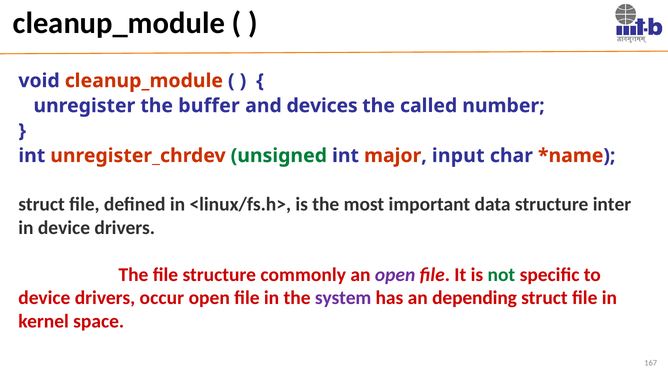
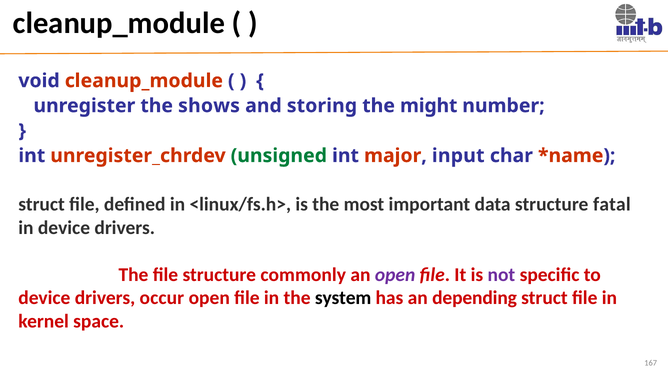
buffer: buffer -> shows
devices: devices -> storing
called: called -> might
inter: inter -> fatal
not colour: green -> purple
system colour: purple -> black
